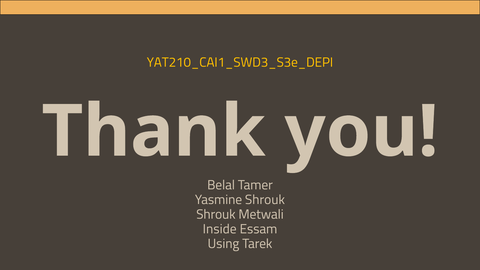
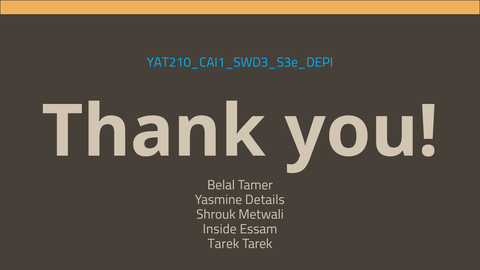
YAT210_CAI1_SWD3_S3e_DEPI colour: yellow -> light blue
Yasmine Shrouk: Shrouk -> Details
Using at (223, 244): Using -> Tarek
